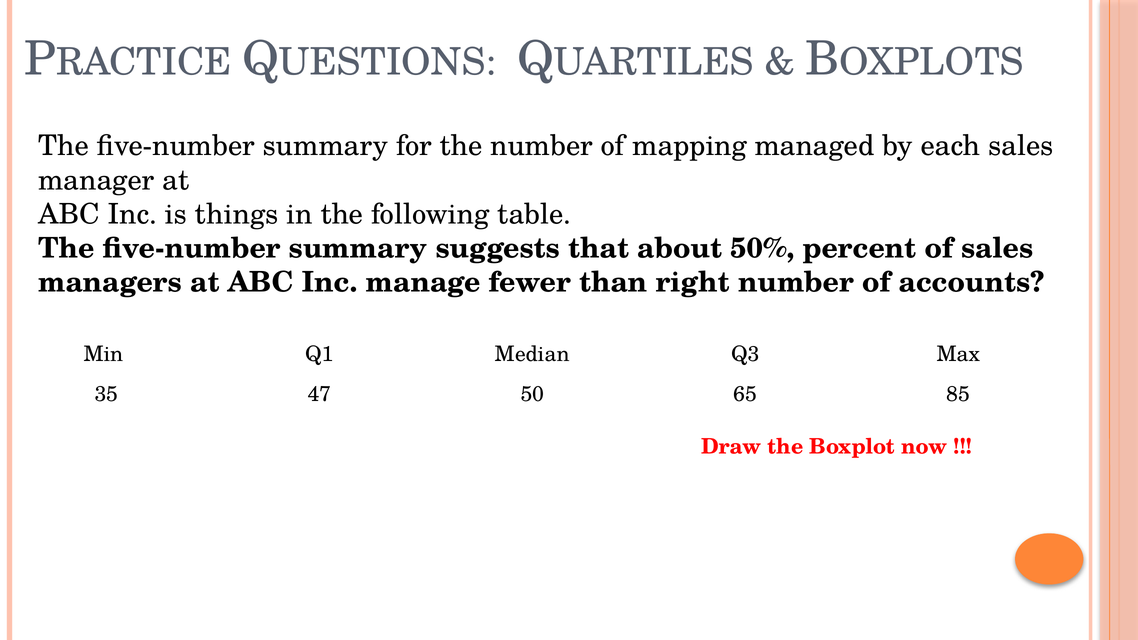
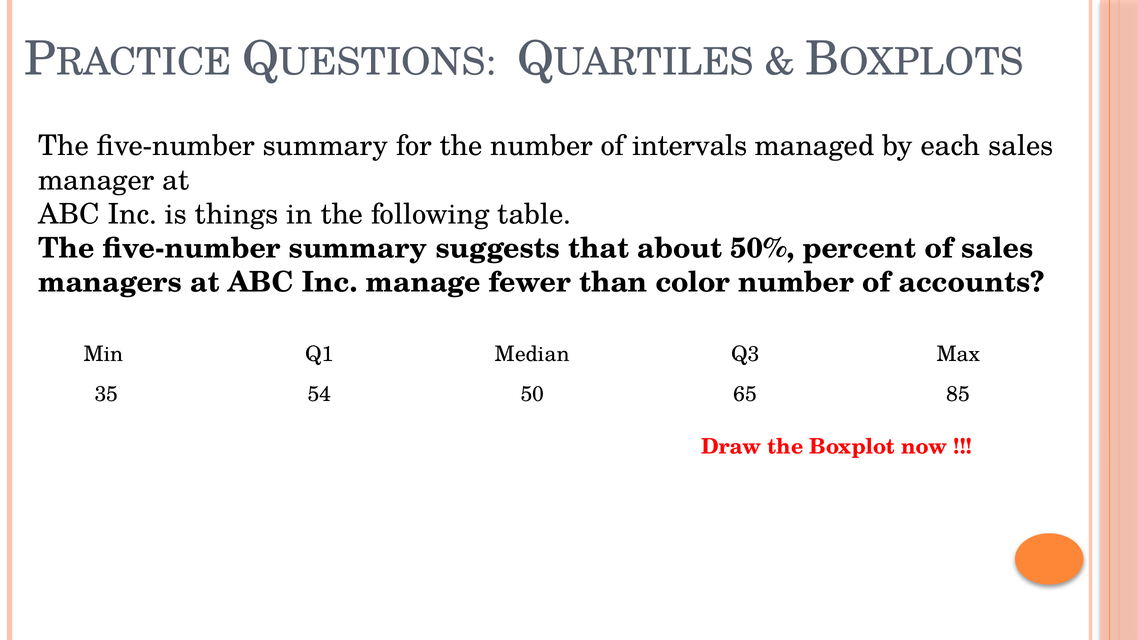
mapping: mapping -> intervals
right: right -> color
47: 47 -> 54
